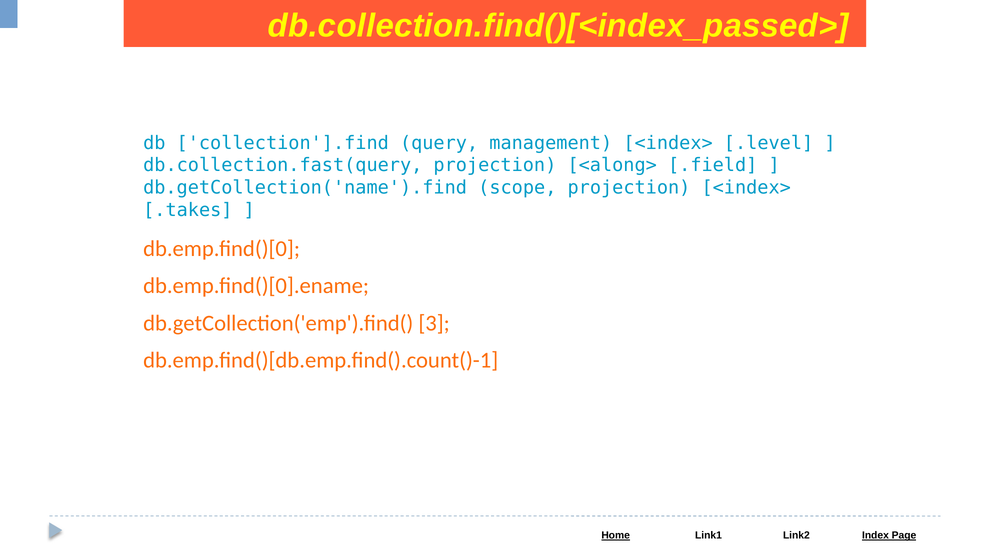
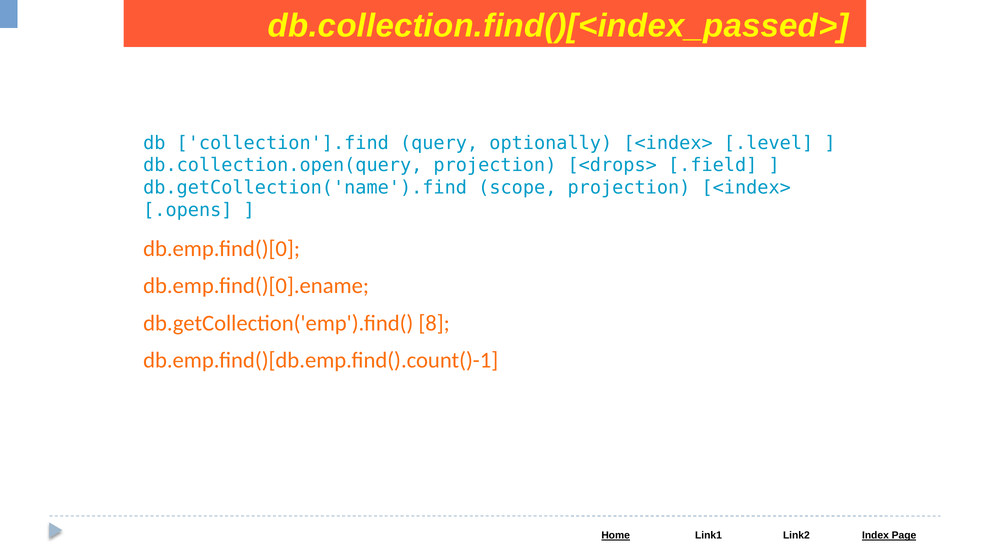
management: management -> optionally
db.collection.fast(query: db.collection.fast(query -> db.collection.open(query
<along>: <along> -> <drops>
.takes: .takes -> .opens
3: 3 -> 8
